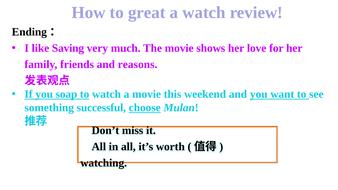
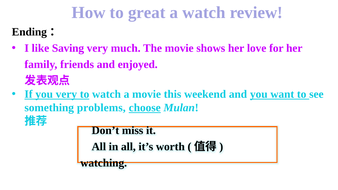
reasons: reasons -> enjoyed
you soap: soap -> very
successful: successful -> problems
